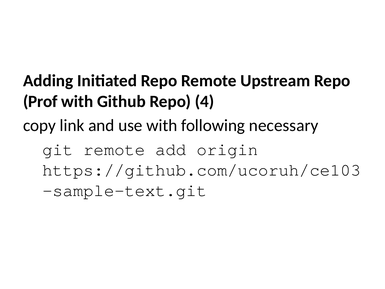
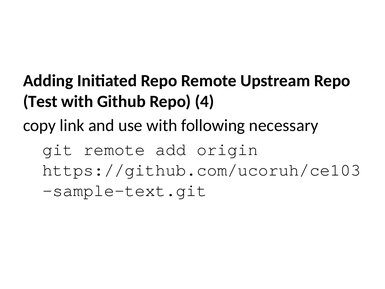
Prof: Prof -> Test
